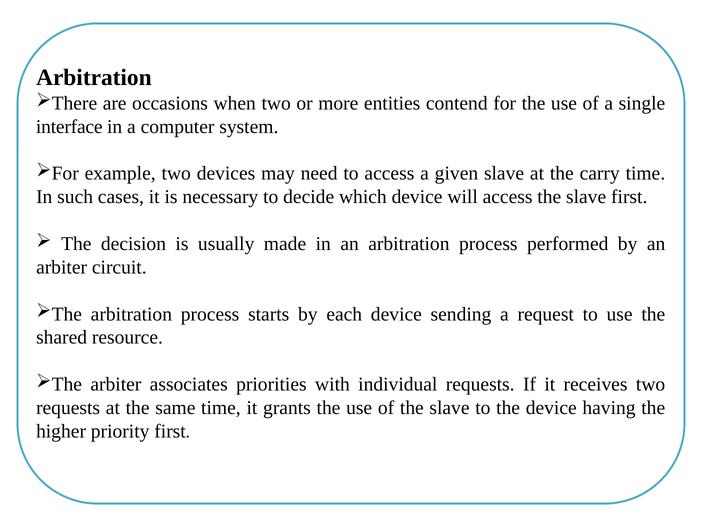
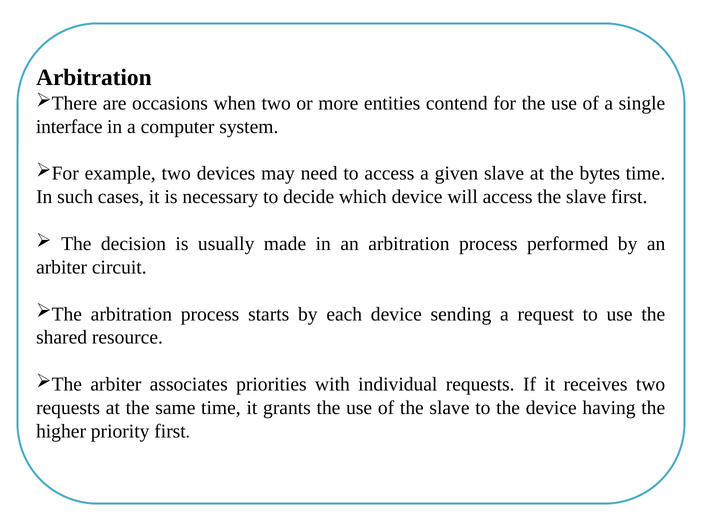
carry: carry -> bytes
